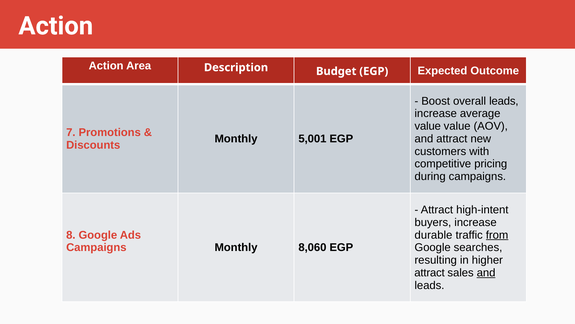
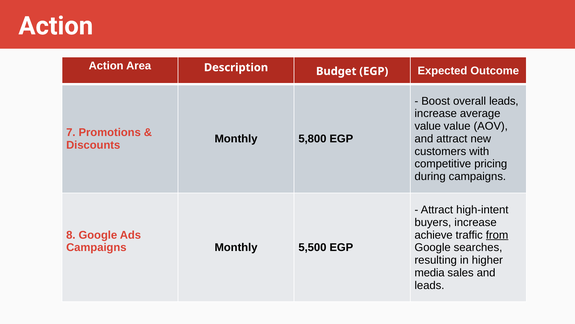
5,001: 5,001 -> 5,800
durable: durable -> achieve
8,060: 8,060 -> 5,500
attract at (430, 272): attract -> media
and at (486, 272) underline: present -> none
